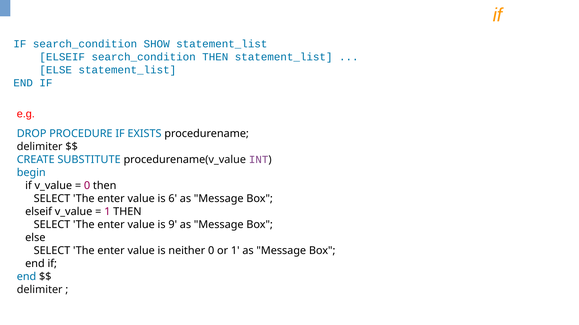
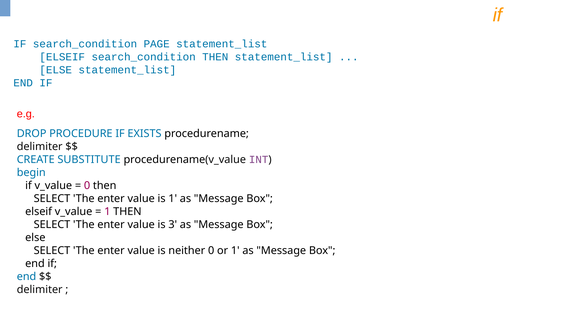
SHOW: SHOW -> PAGE
is 6: 6 -> 1
9: 9 -> 3
